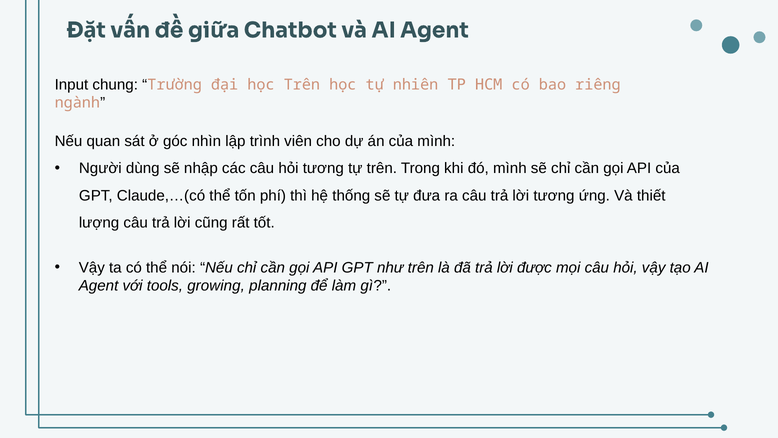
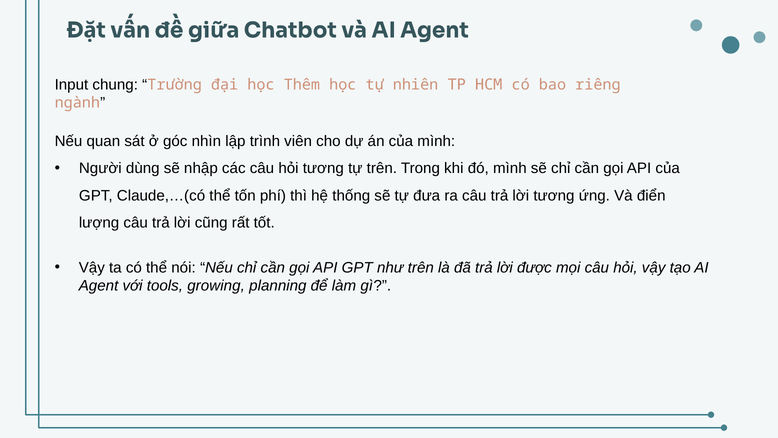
học Trên: Trên -> Thêm
thiết: thiết -> điển
